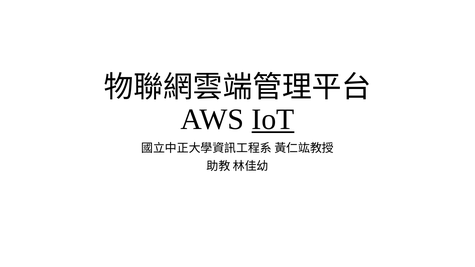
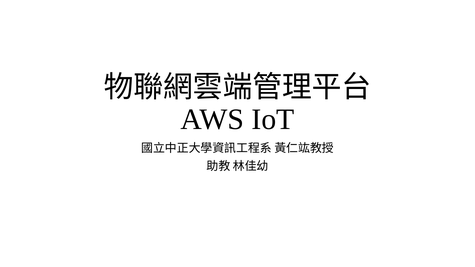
IoT underline: present -> none
